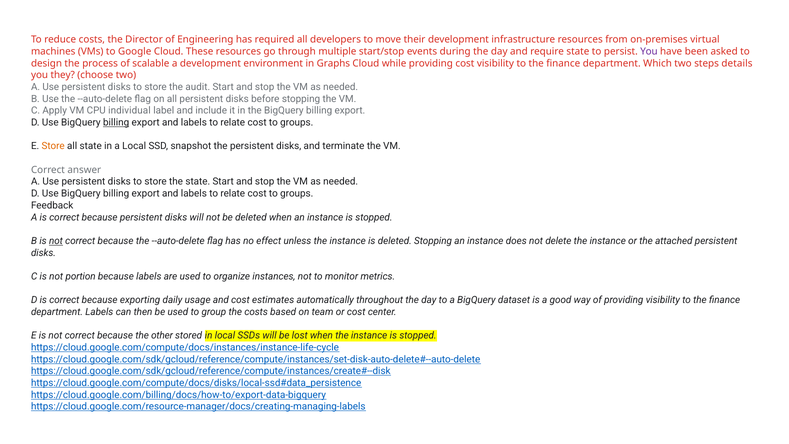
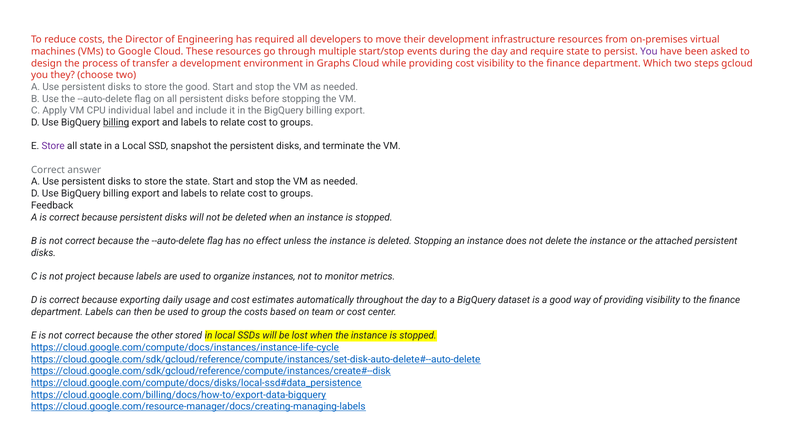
scalable: scalable -> transfer
details: details -> gcloud
the audit: audit -> good
Store at (53, 146) colour: orange -> purple
not at (56, 241) underline: present -> none
portion: portion -> project
